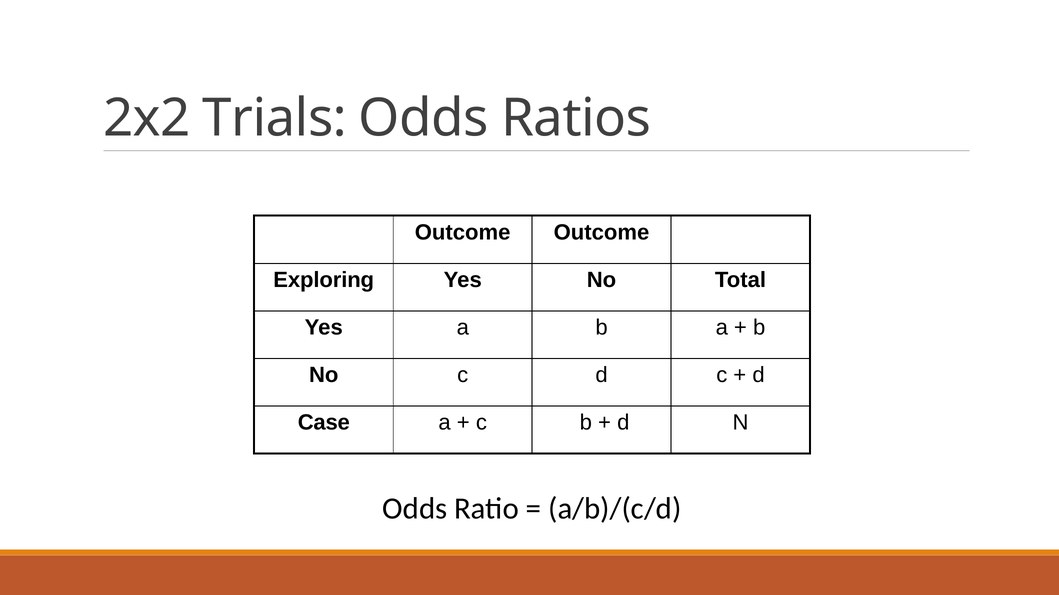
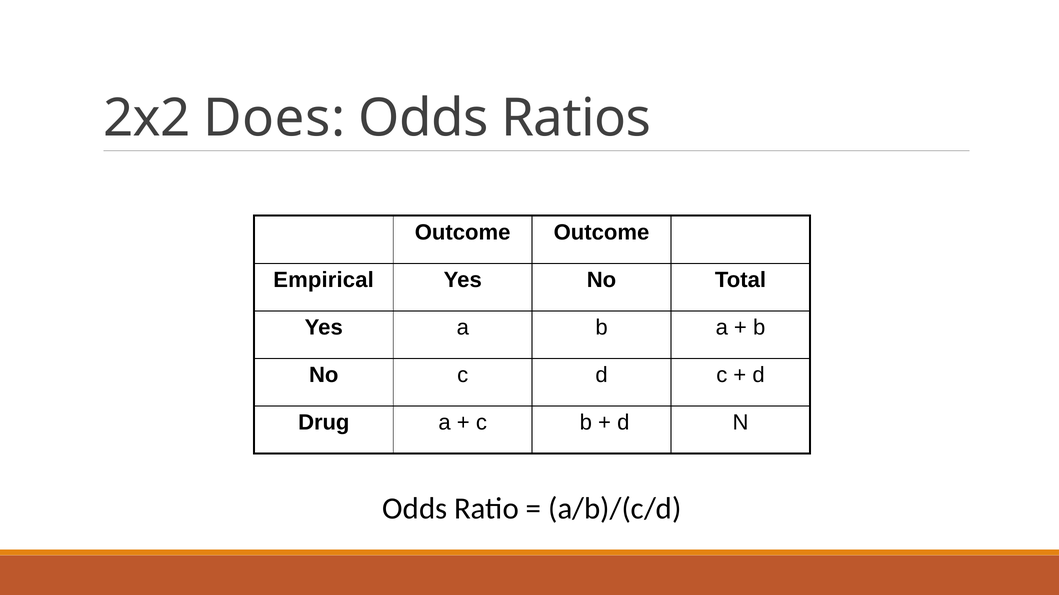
Trials: Trials -> Does
Exploring: Exploring -> Empirical
Case: Case -> Drug
